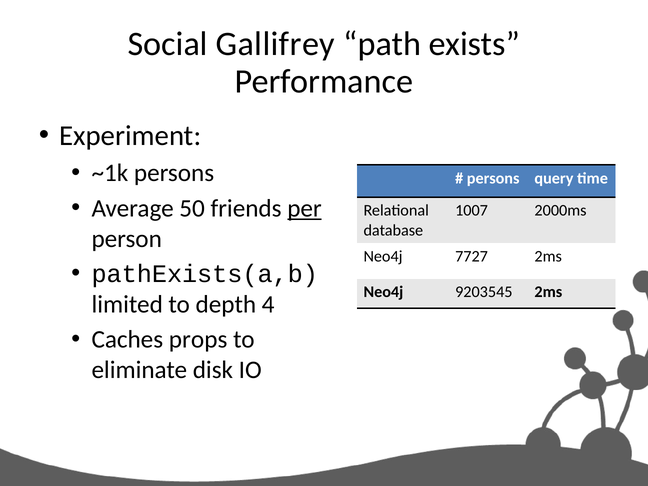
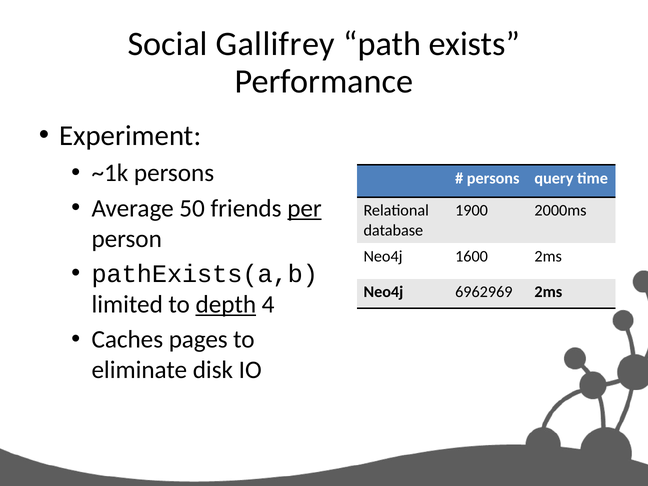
1007: 1007 -> 1900
7727: 7727 -> 1600
9203545: 9203545 -> 6962969
depth underline: none -> present
props: props -> pages
